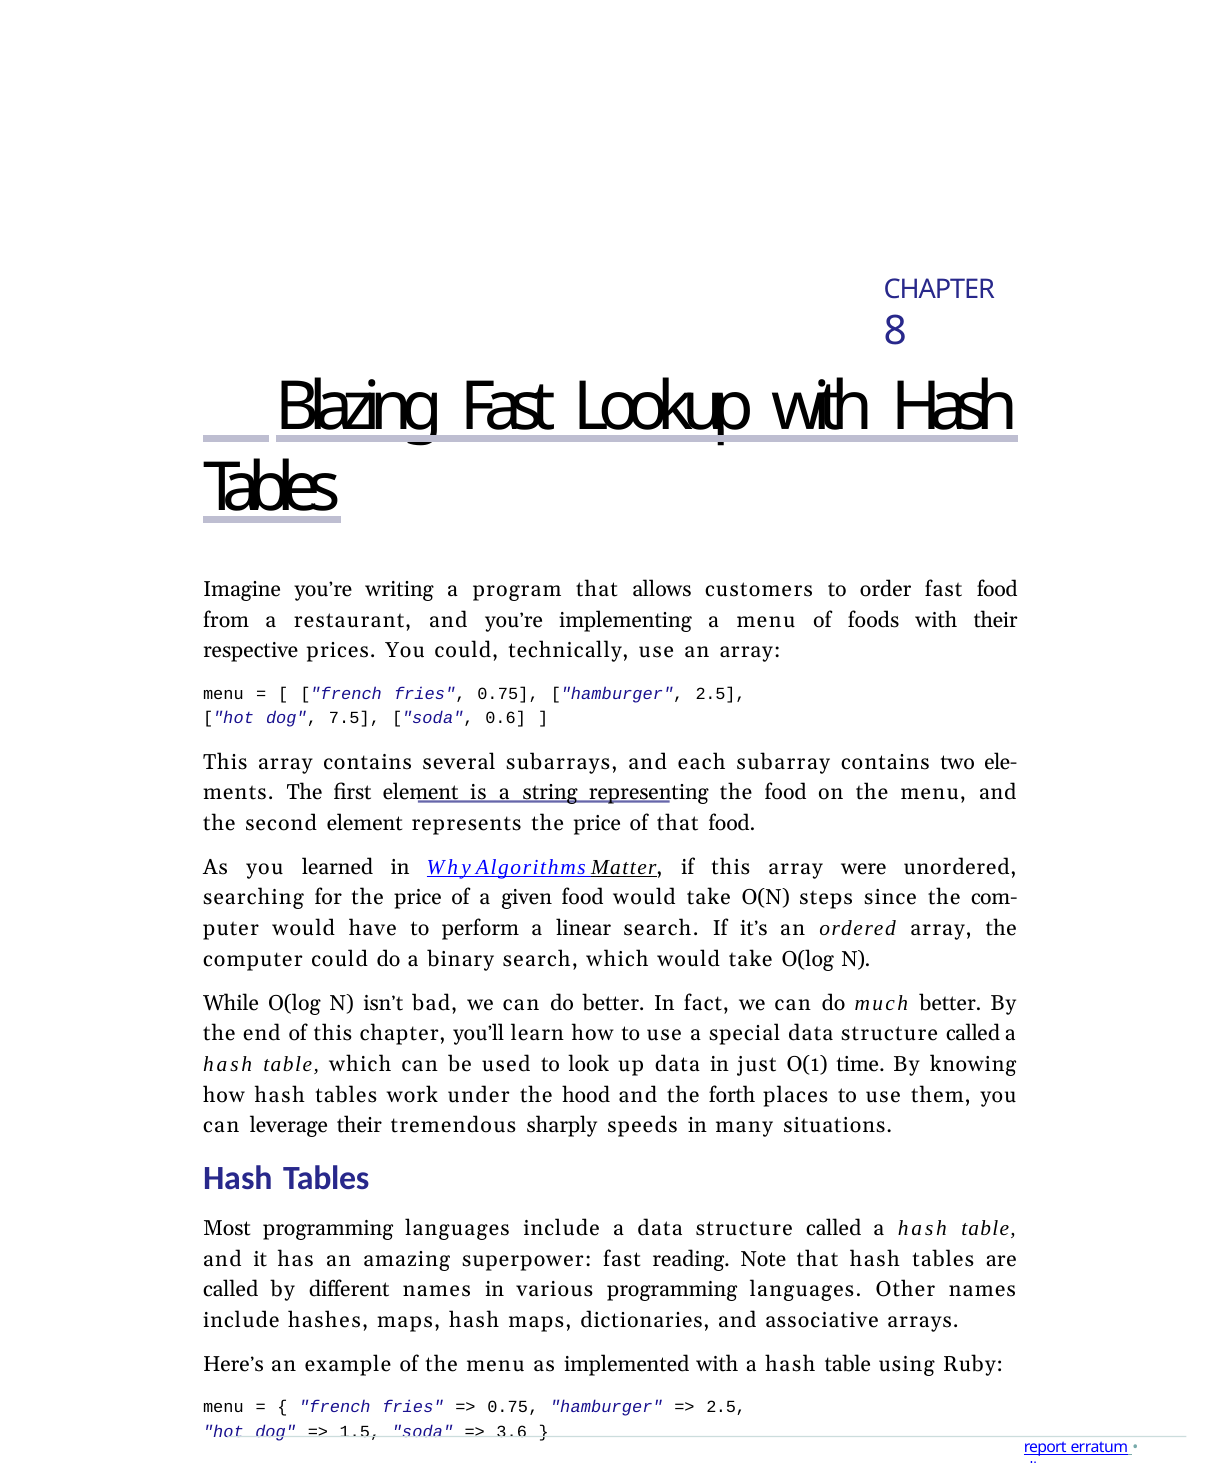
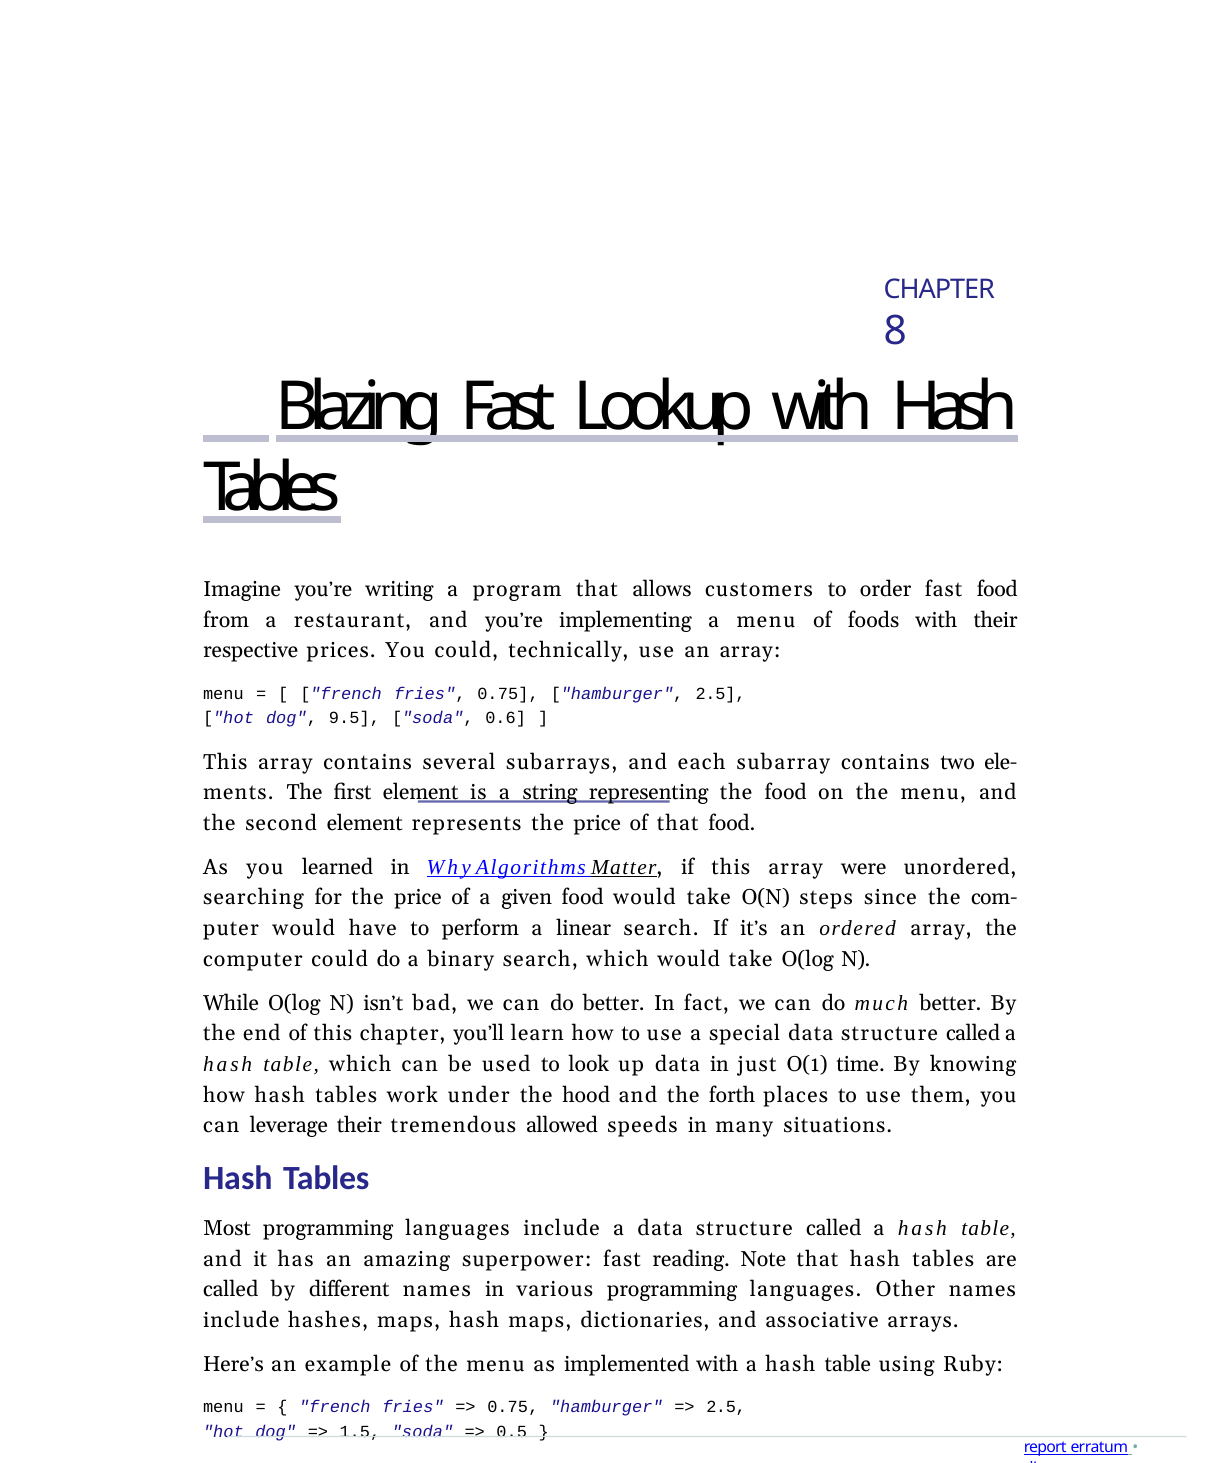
7.5: 7.5 -> 9.5
sharply: sharply -> allowed
3.6: 3.6 -> 0.5
